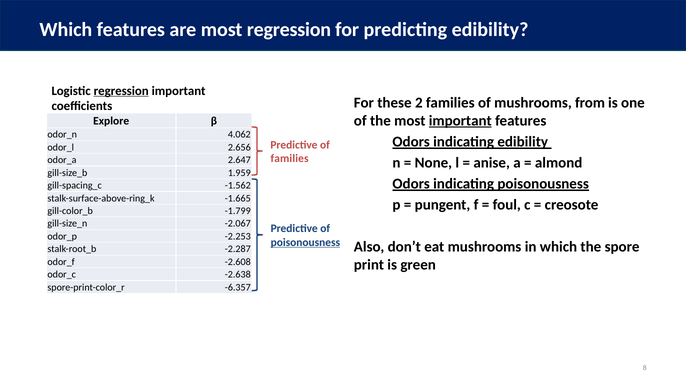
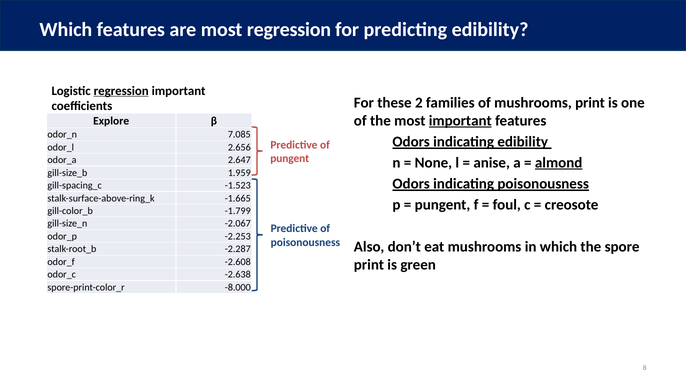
mushrooms from: from -> print
4.062: 4.062 -> 7.085
families at (290, 158): families -> pungent
almond underline: none -> present
-1.562: -1.562 -> -1.523
poisonousness at (305, 242) underline: present -> none
-6.357: -6.357 -> -8.000
